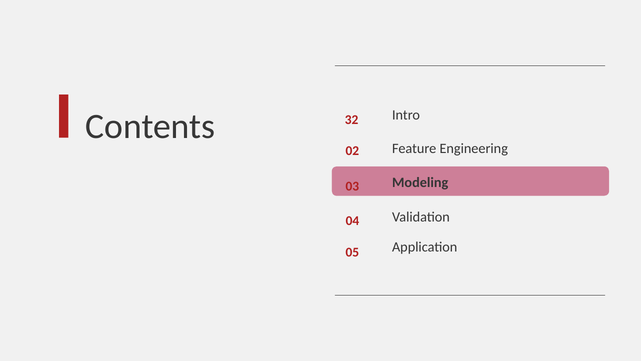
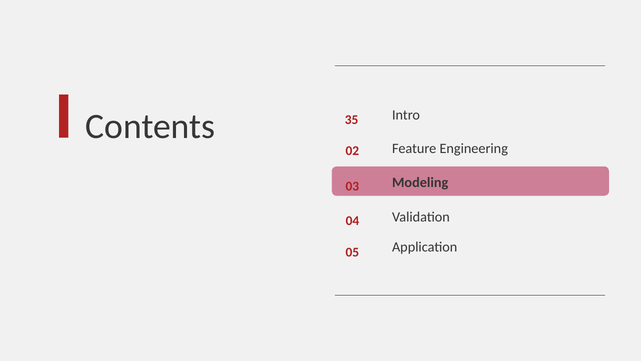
32: 32 -> 35
